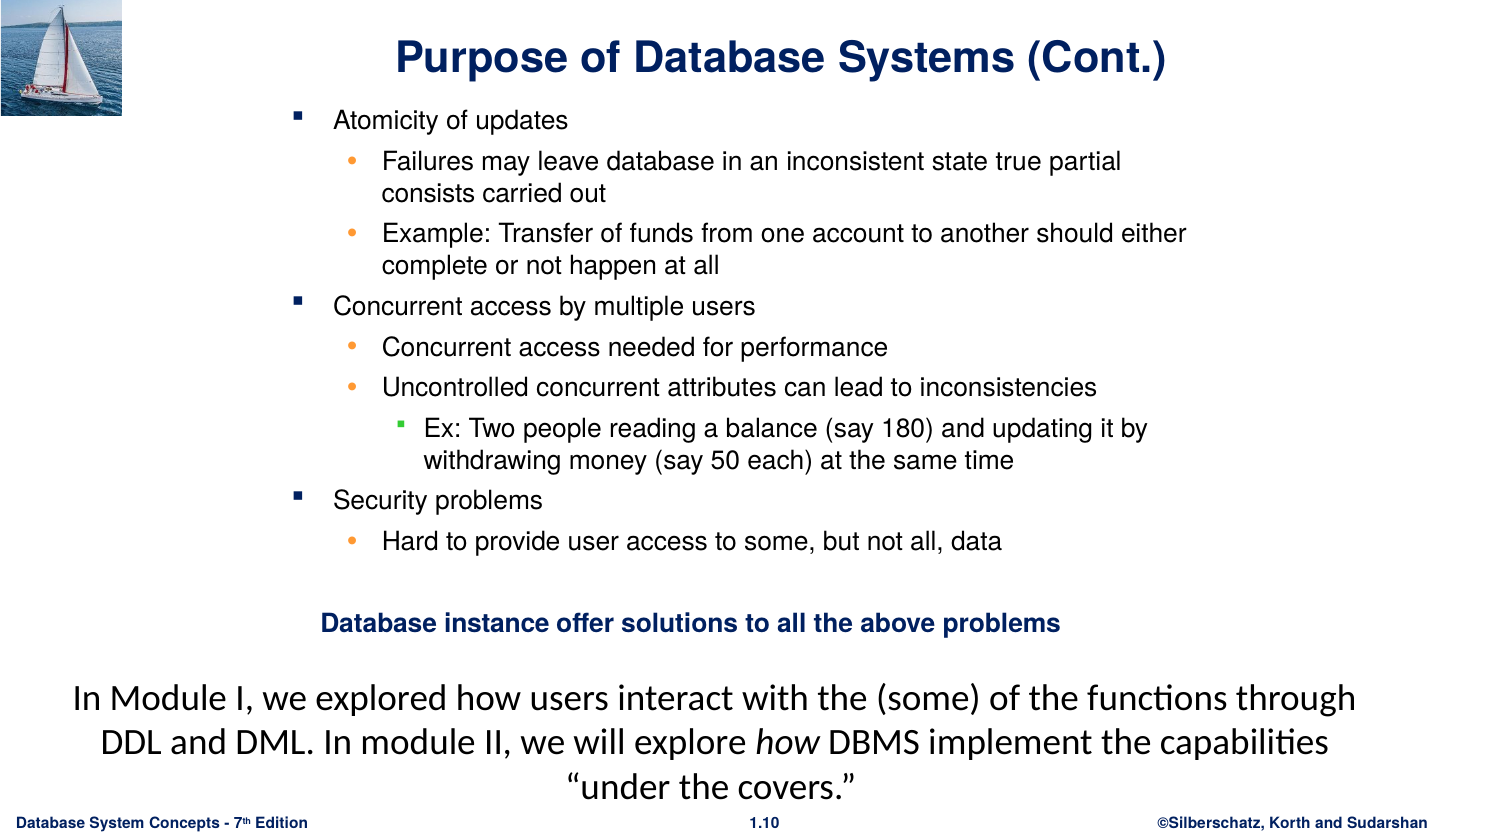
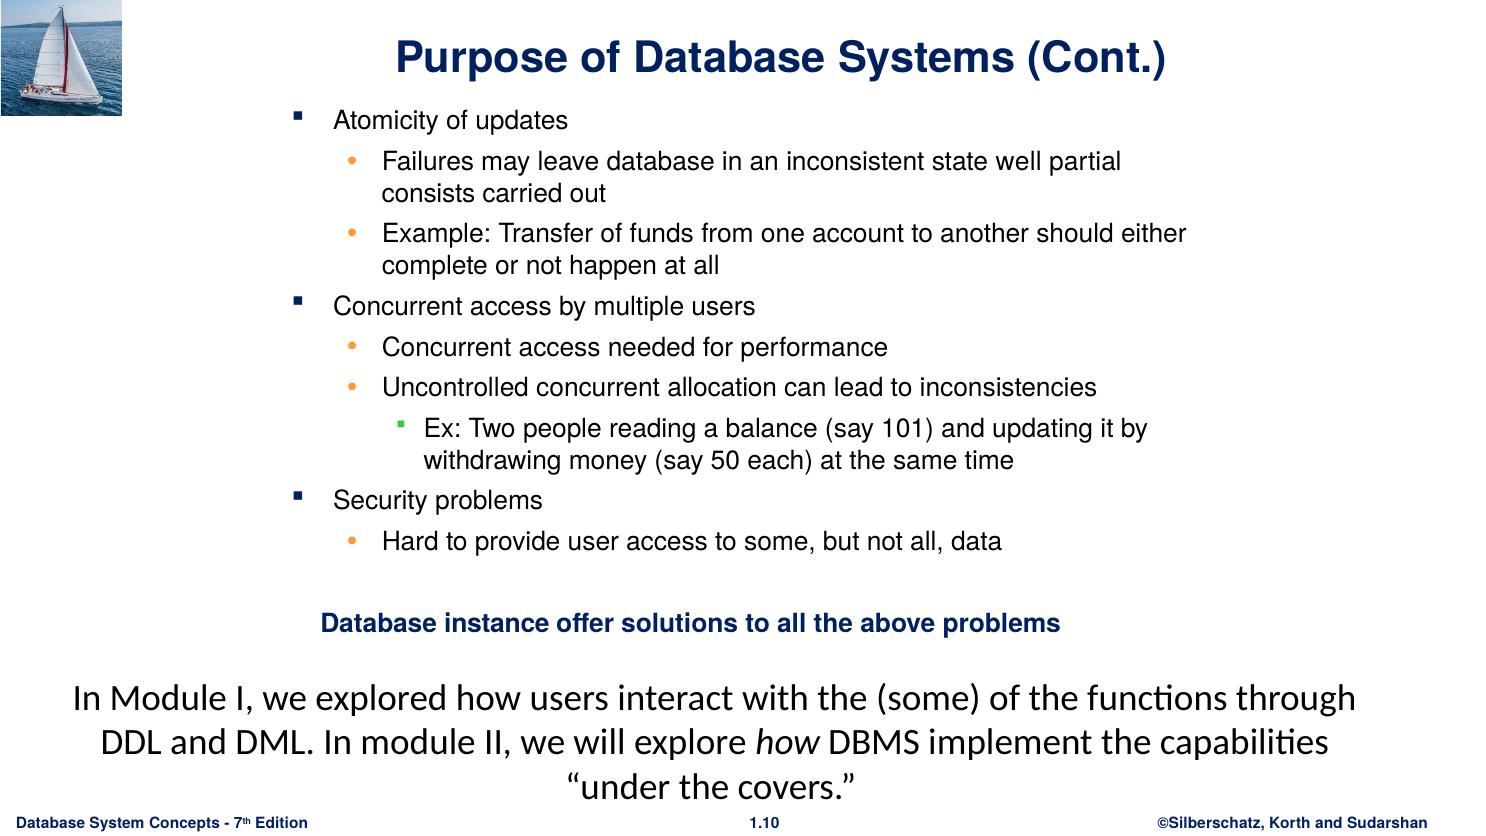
true: true -> well
attributes: attributes -> allocation
180: 180 -> 101
